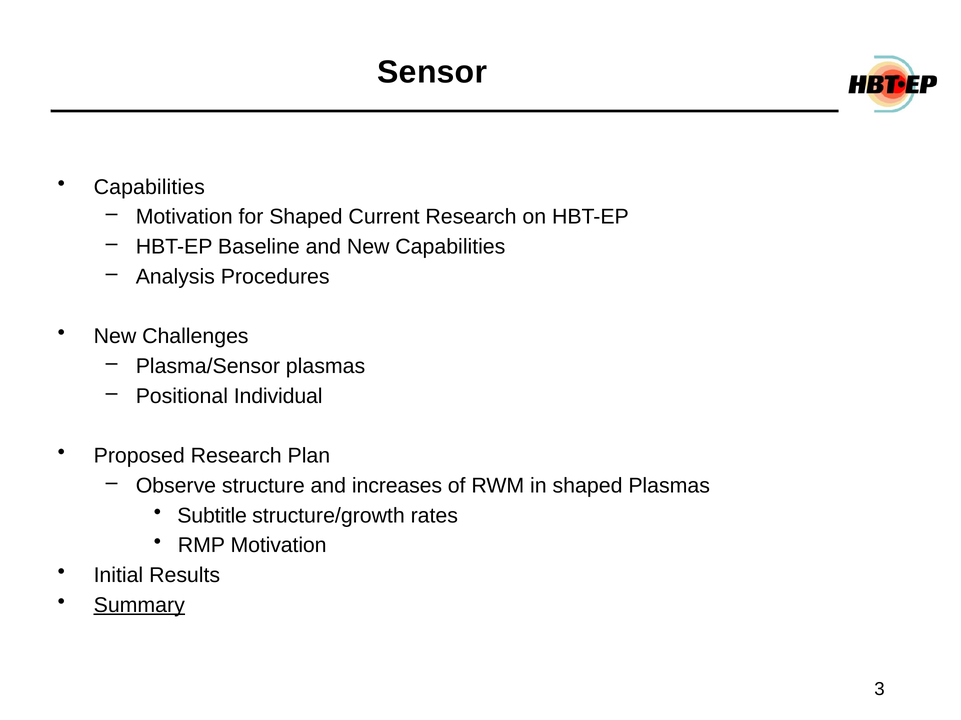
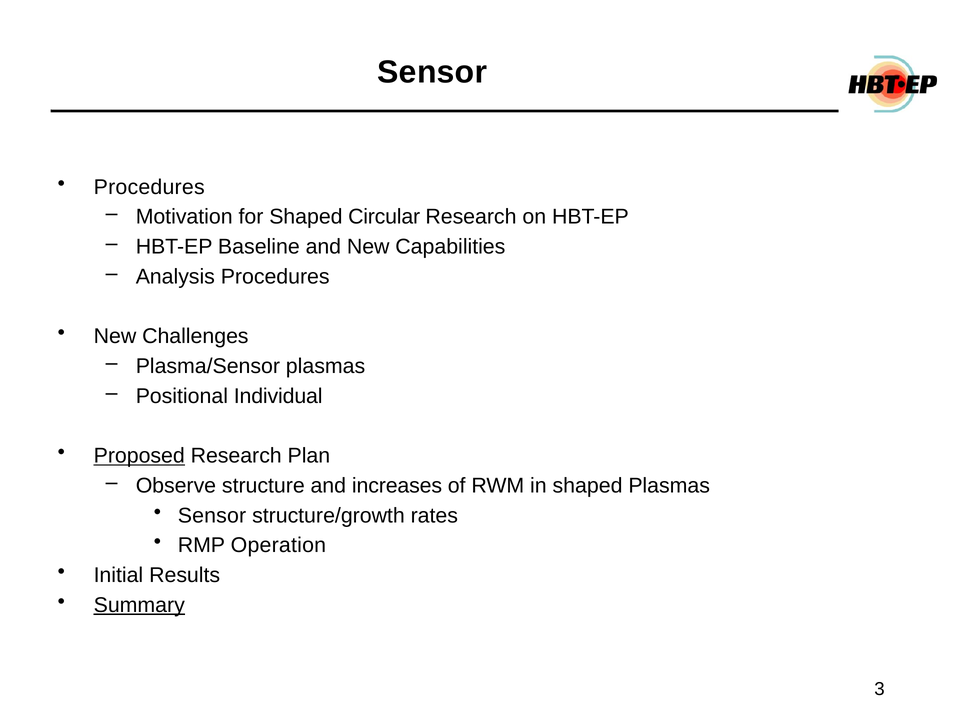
Capabilities at (149, 187): Capabilities -> Procedures
Current: Current -> Circular
Proposed underline: none -> present
Subtitle at (212, 516): Subtitle -> Sensor
RMP Motivation: Motivation -> Operation
